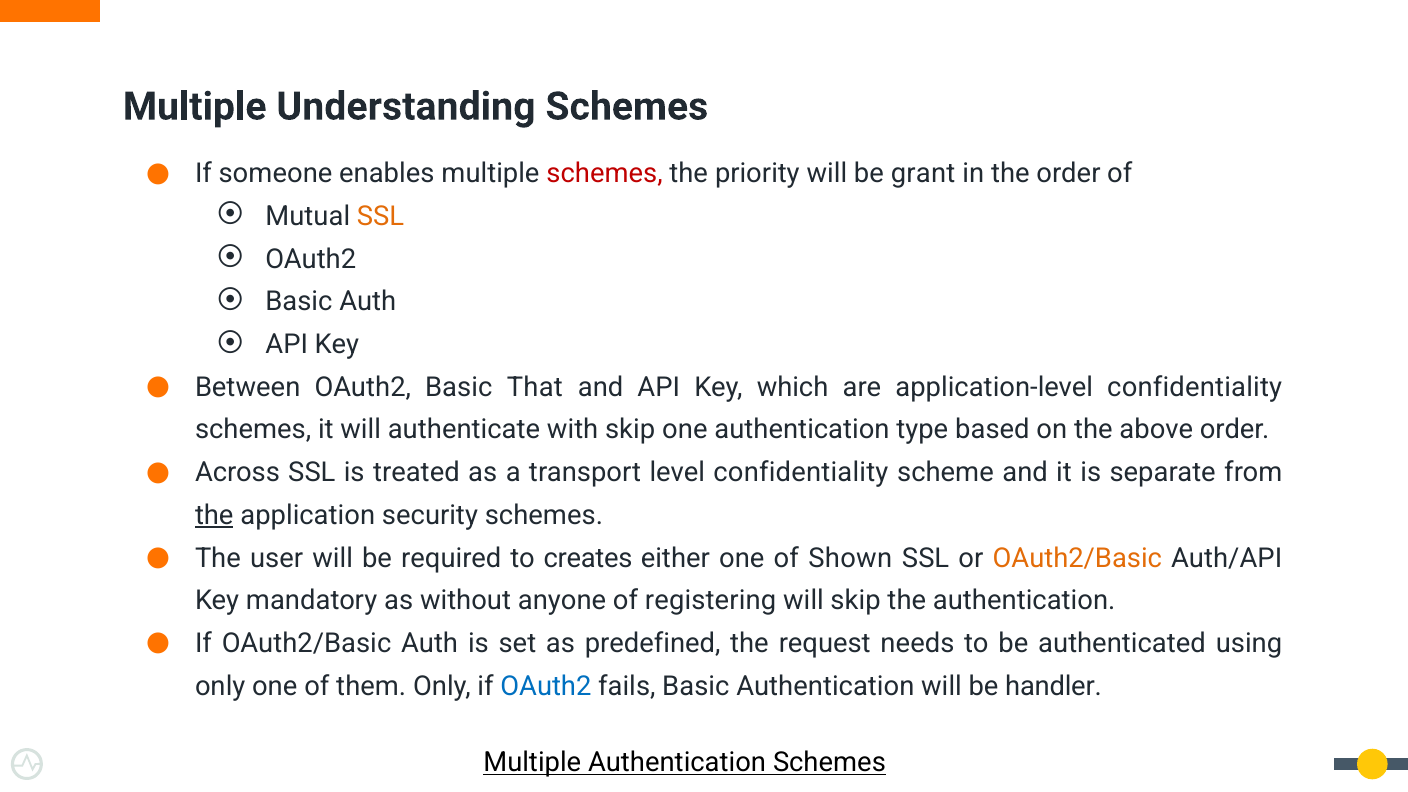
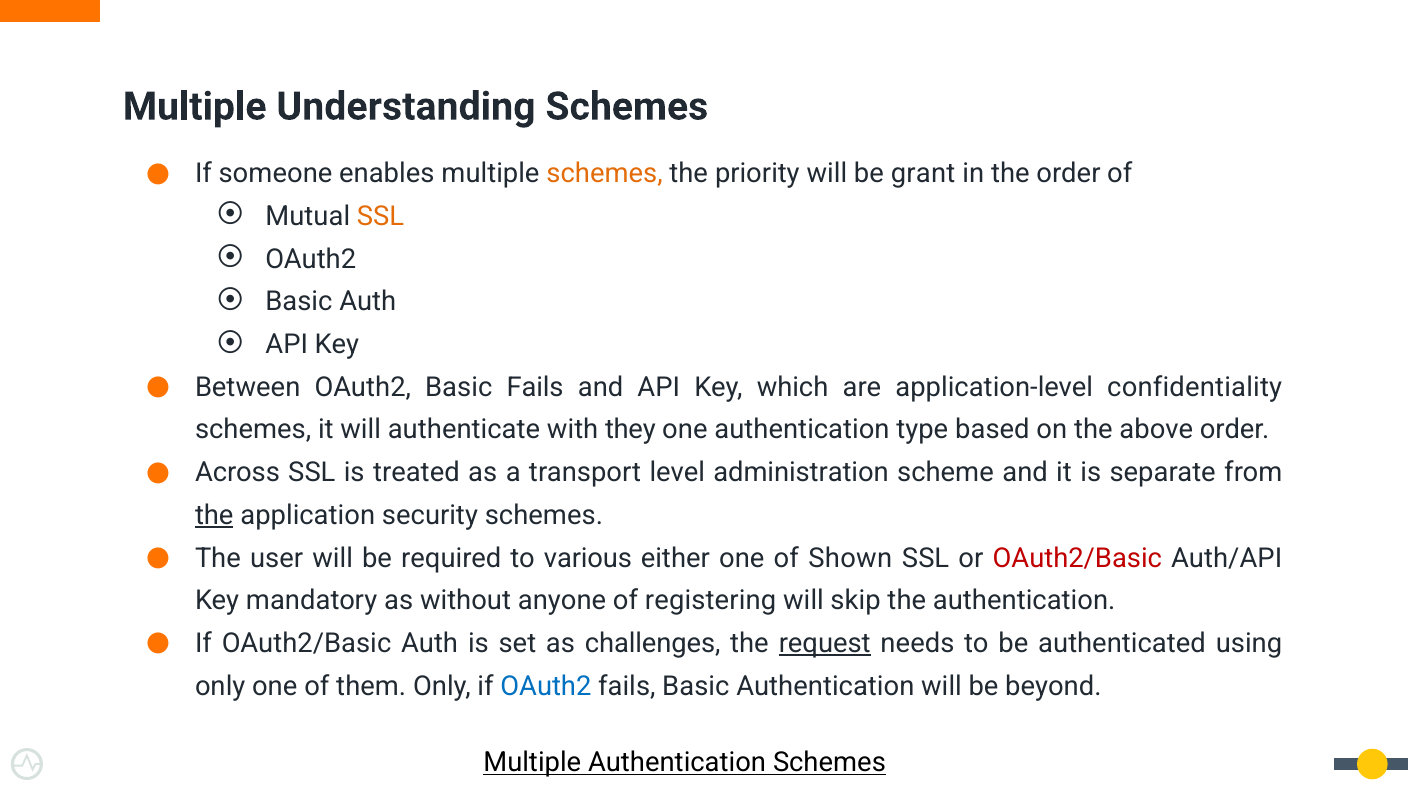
schemes at (605, 174) colour: red -> orange
Basic That: That -> Fails
with skip: skip -> they
level confidentiality: confidentiality -> administration
creates: creates -> various
OAuth2/Basic at (1077, 558) colour: orange -> red
predefined: predefined -> challenges
request underline: none -> present
handler: handler -> beyond
